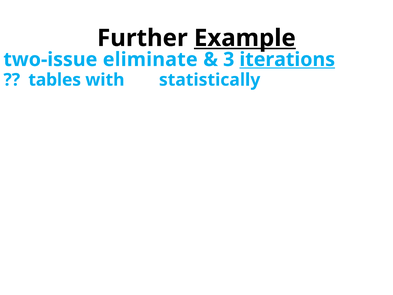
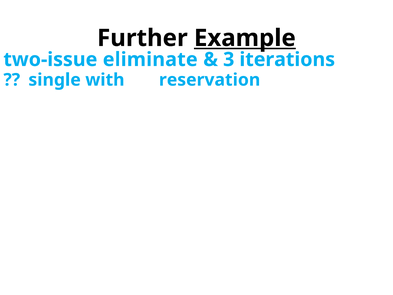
iterations underline: present -> none
tables: tables -> single
statistically: statistically -> reservation
